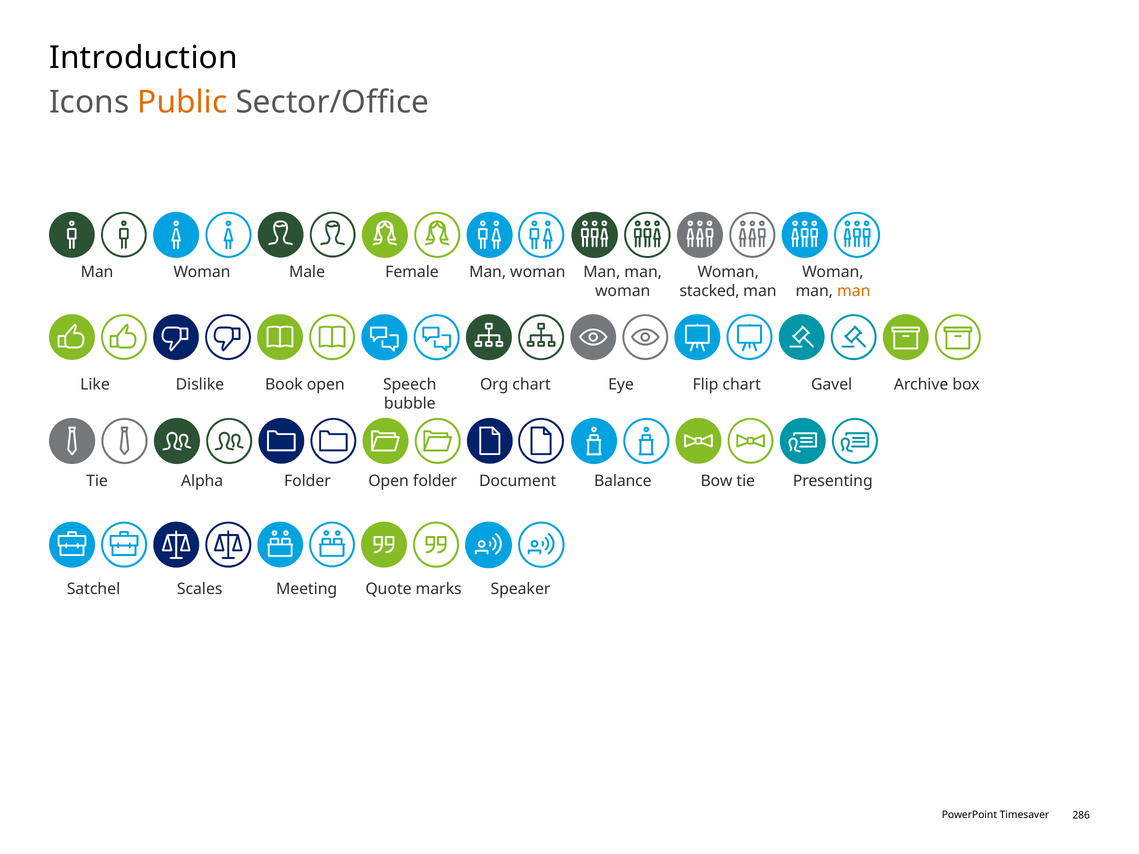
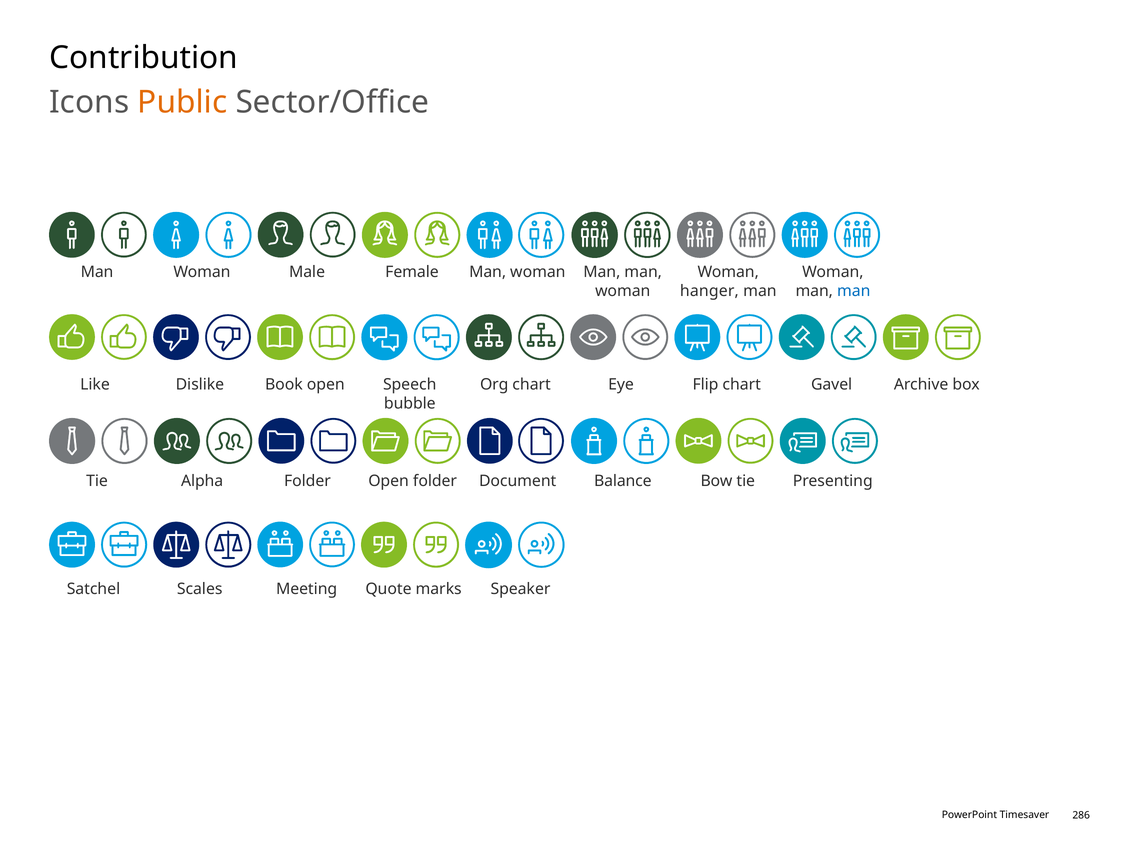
Introduction: Introduction -> Contribution
stacked: stacked -> hanger
man at (854, 291) colour: orange -> blue
